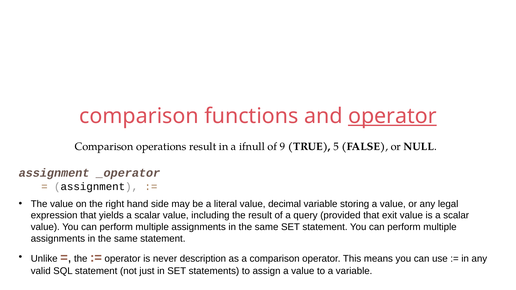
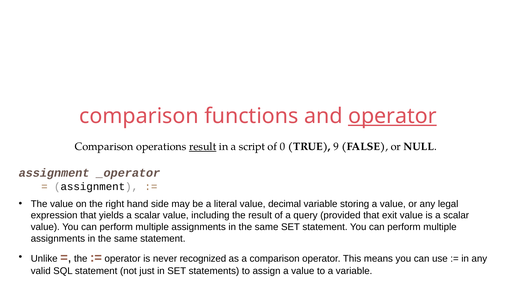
result at (203, 147) underline: none -> present
ifnull: ifnull -> script
9: 9 -> 0
5: 5 -> 9
description: description -> recognized
